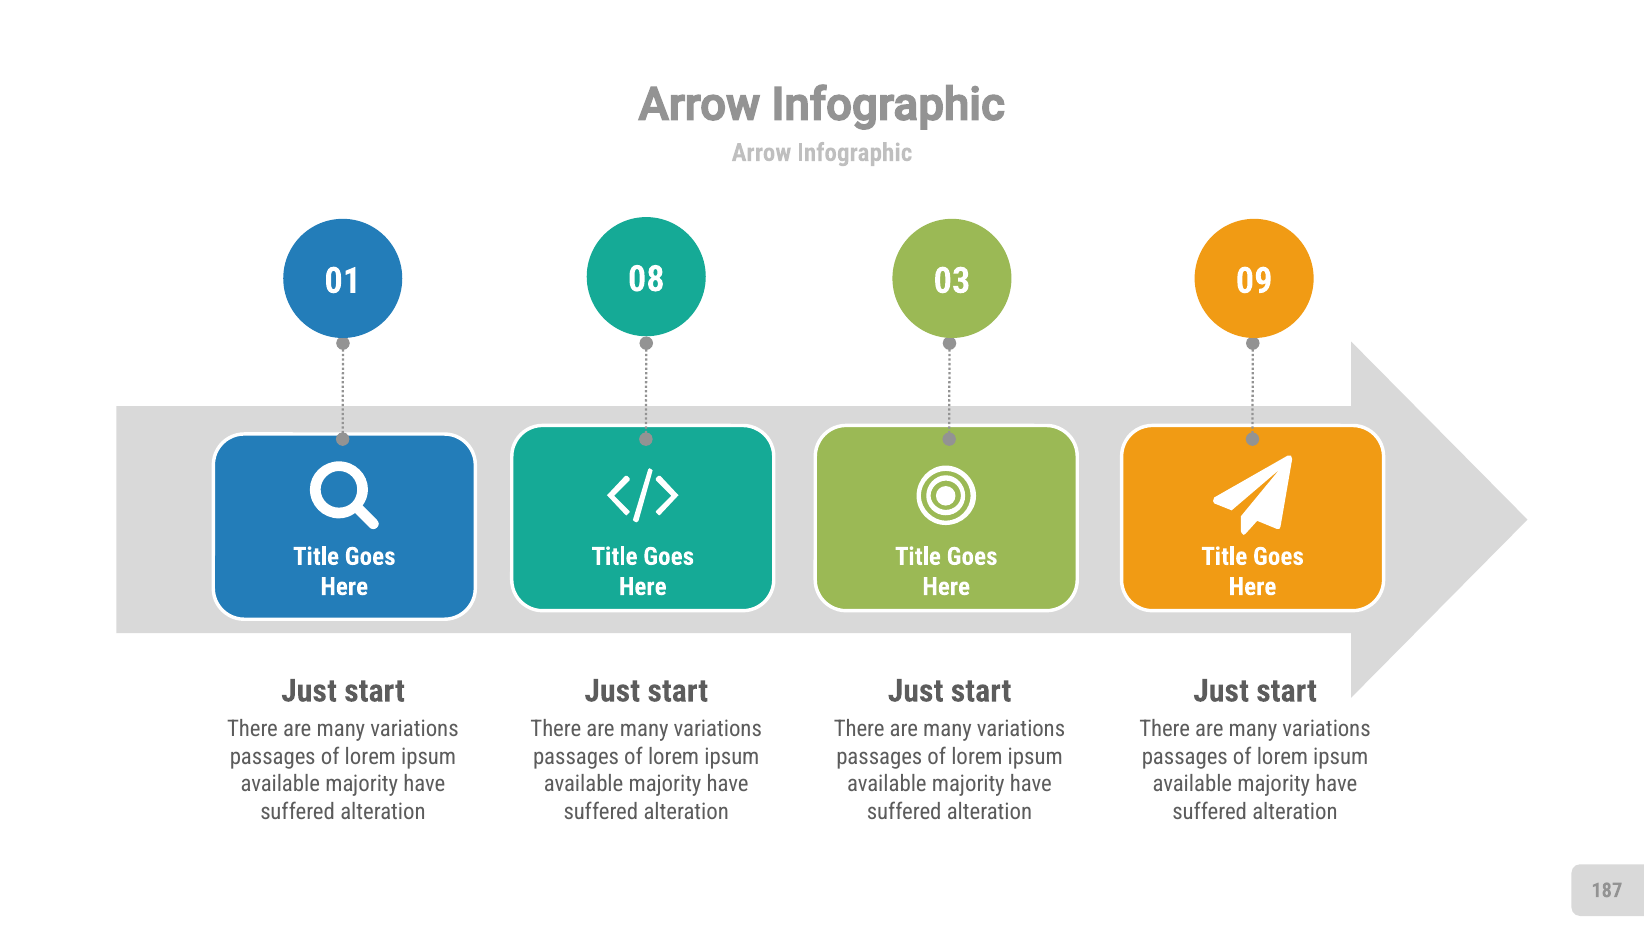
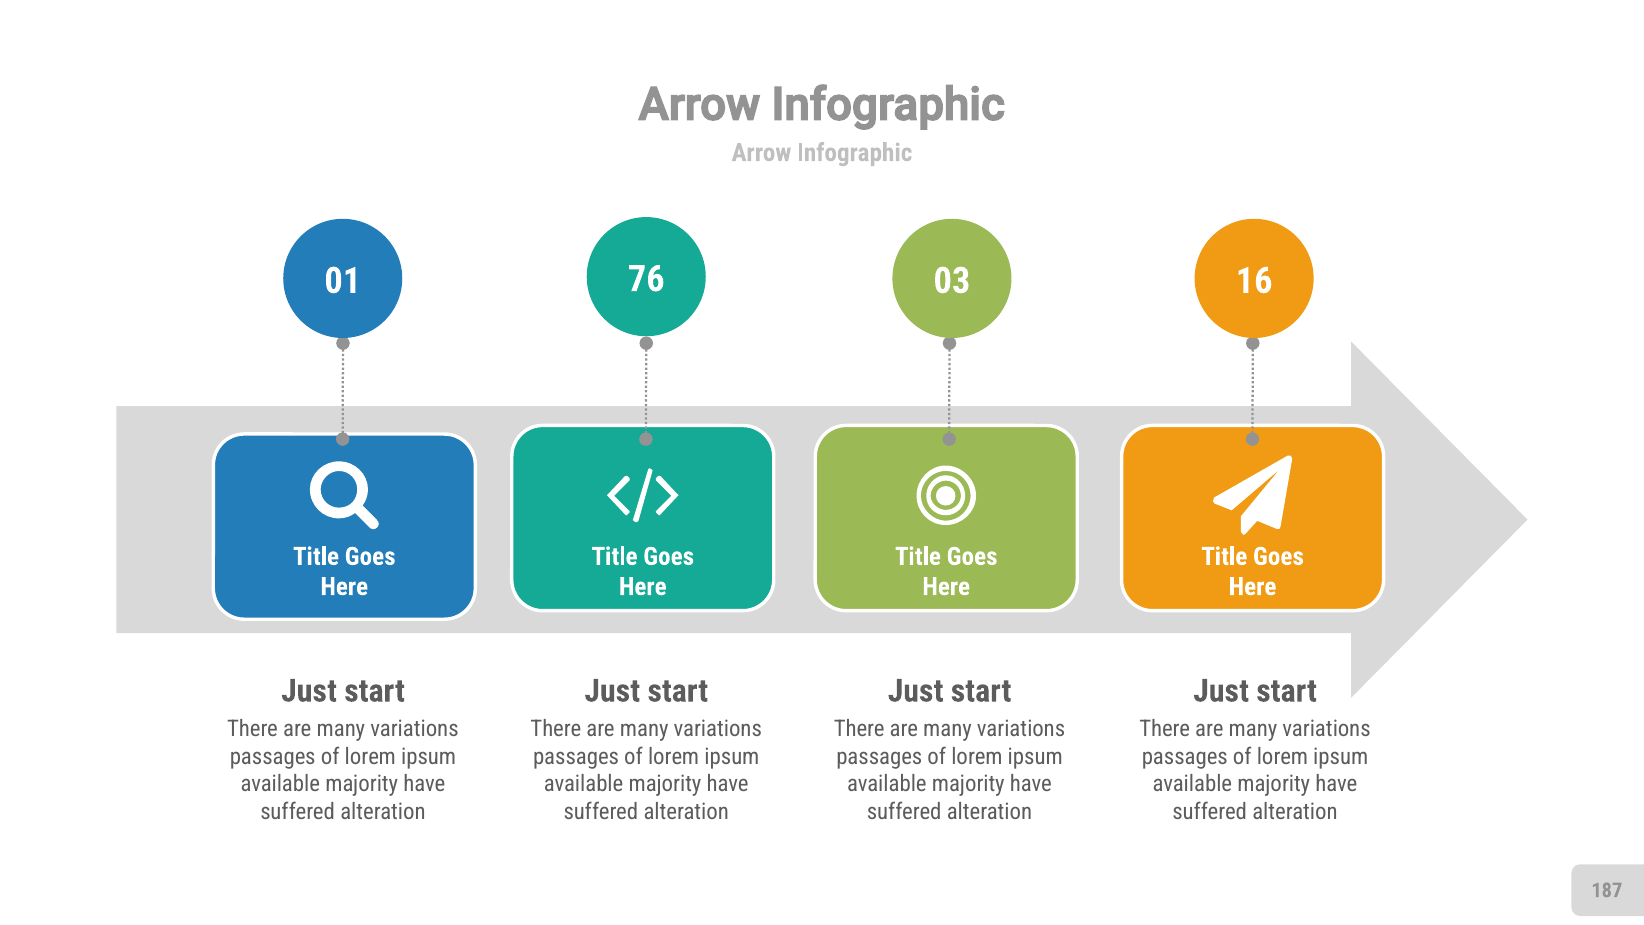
08: 08 -> 76
09: 09 -> 16
